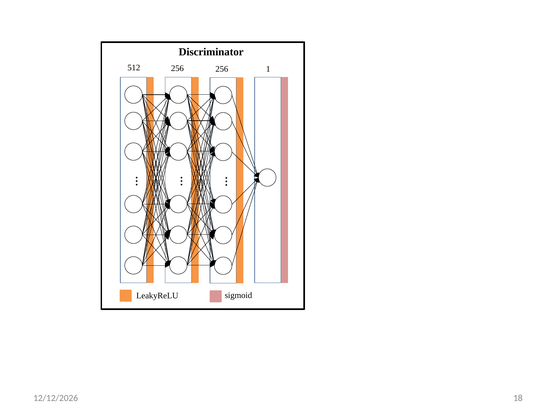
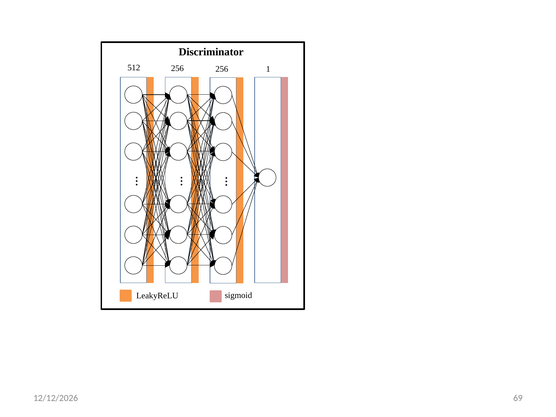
18: 18 -> 69
